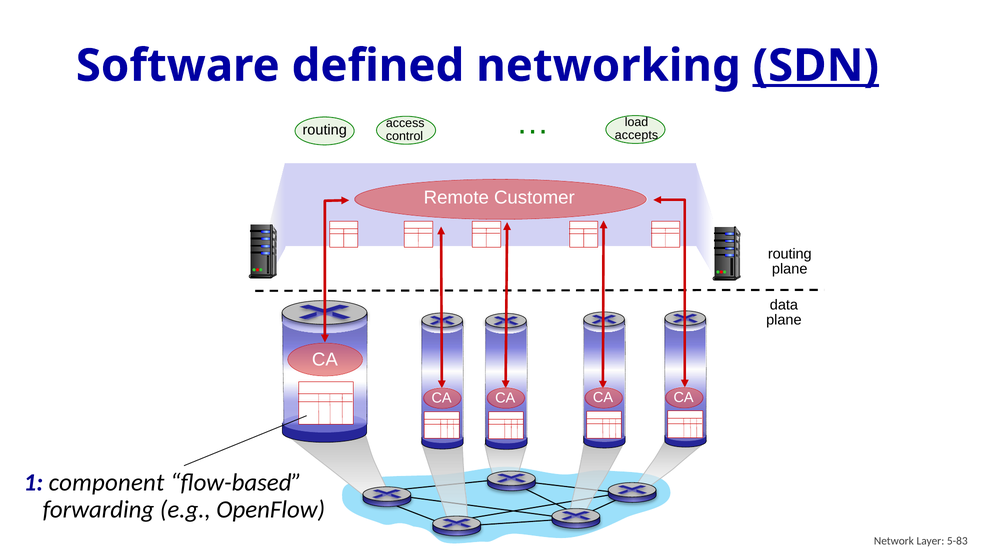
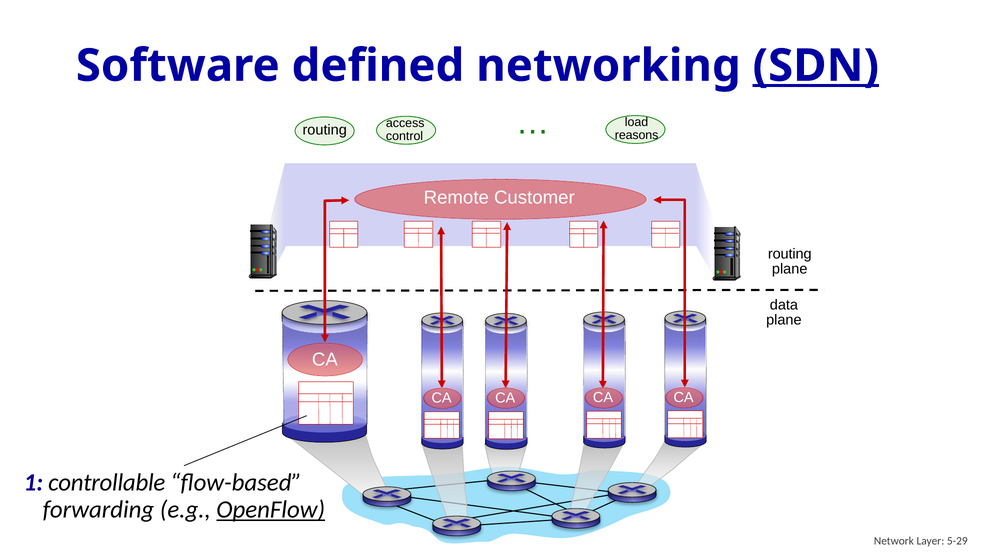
accepts: accepts -> reasons
component: component -> controllable
OpenFlow underline: none -> present
5-83: 5-83 -> 5-29
